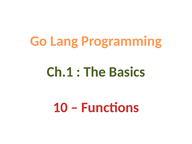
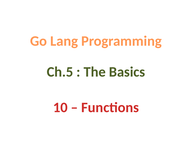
Ch.1: Ch.1 -> Ch.5
